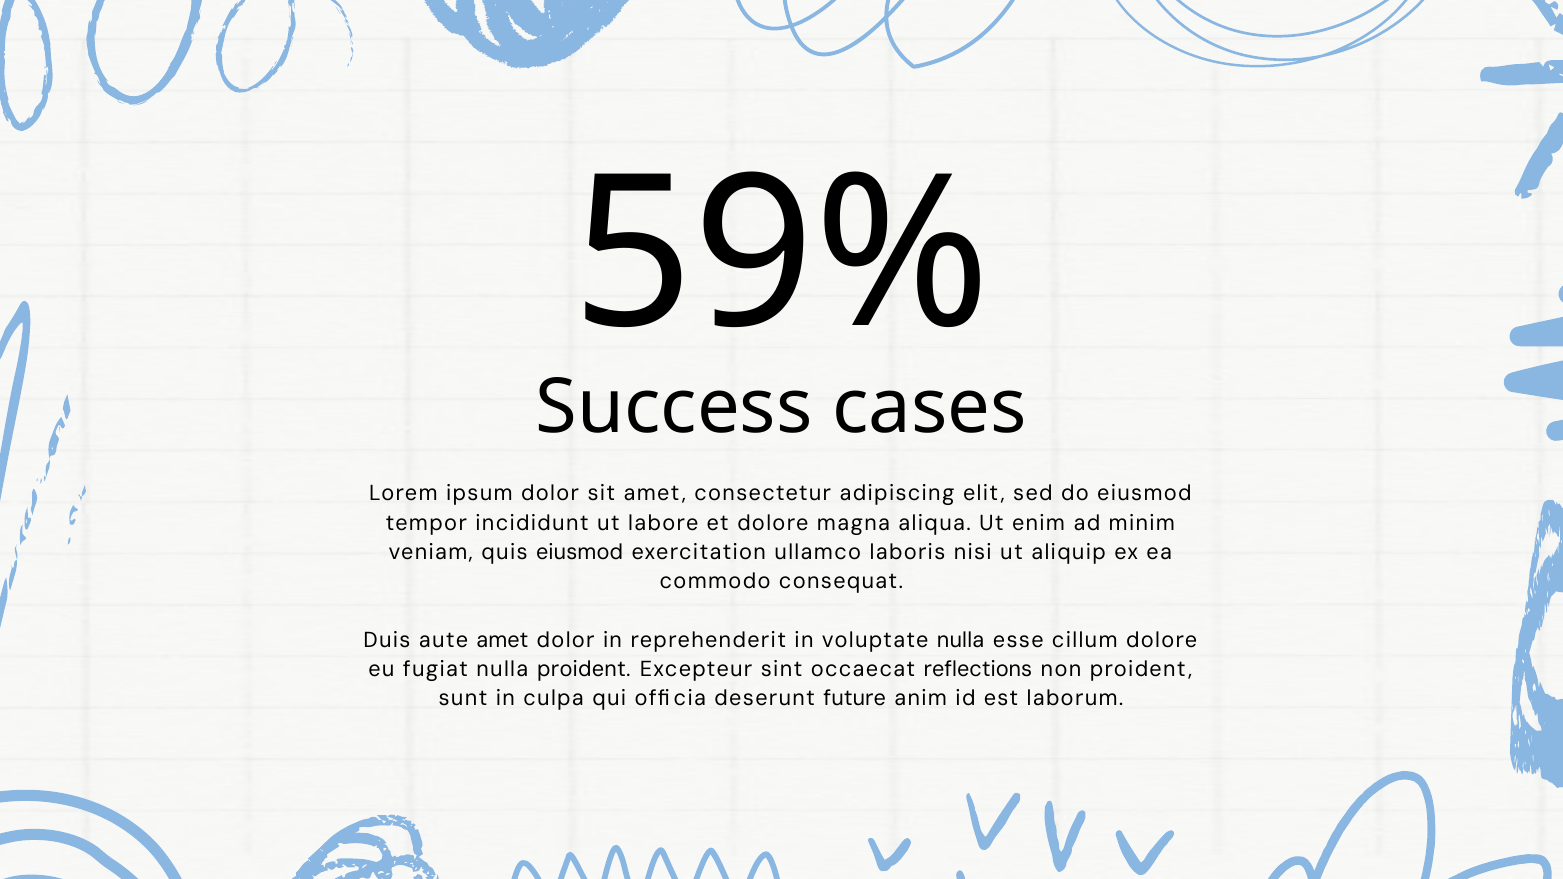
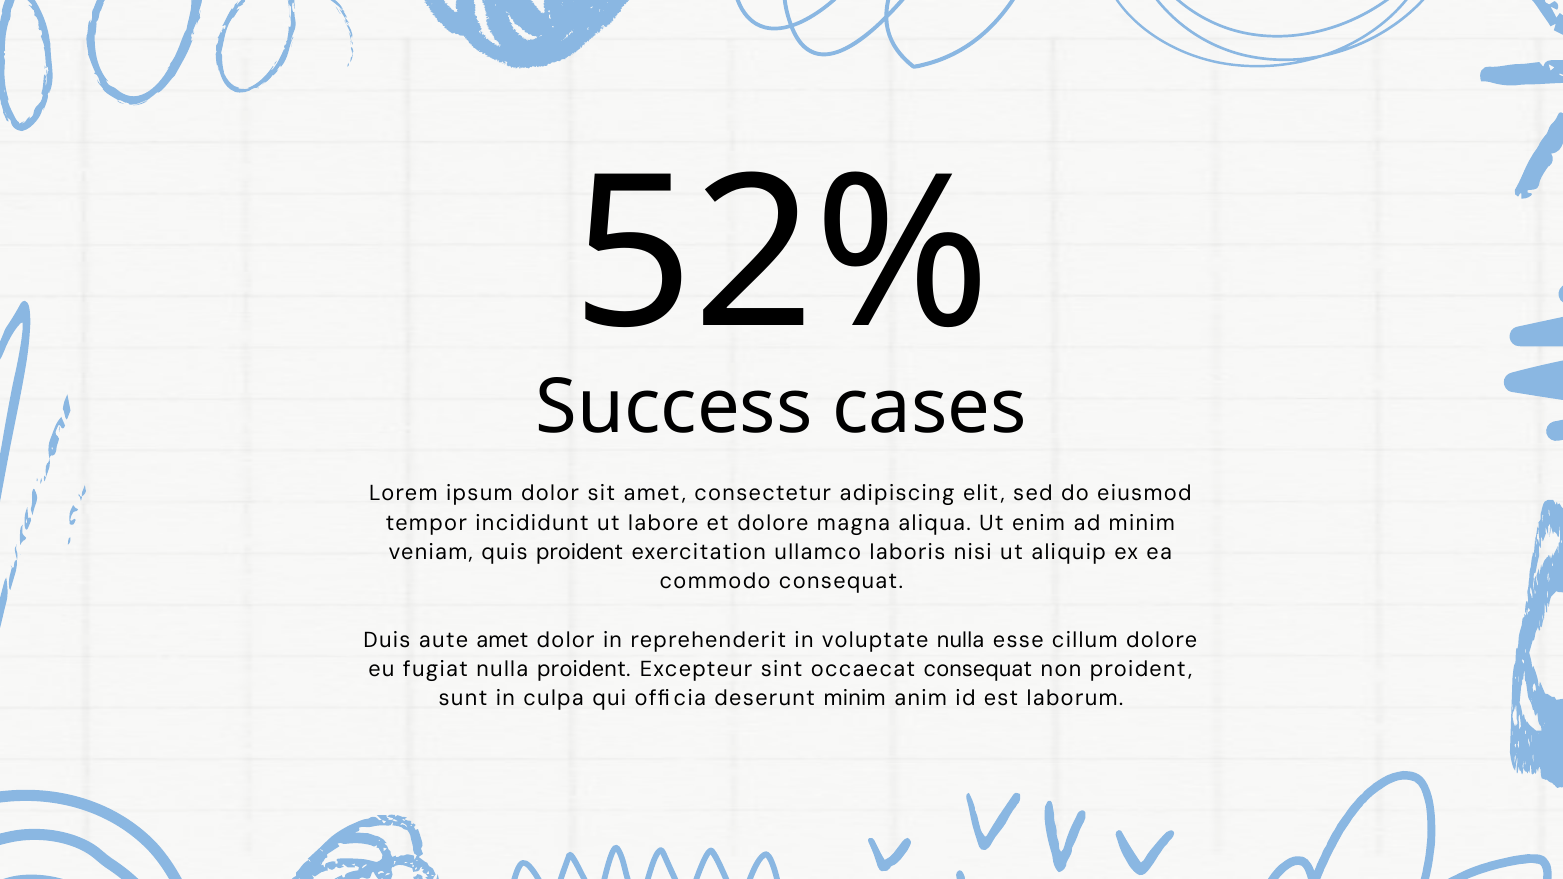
59%: 59% -> 52%
quis eiusmod: eiusmod -> proident
occaecat reflections: reflections -> consequat
deserunt future: future -> minim
